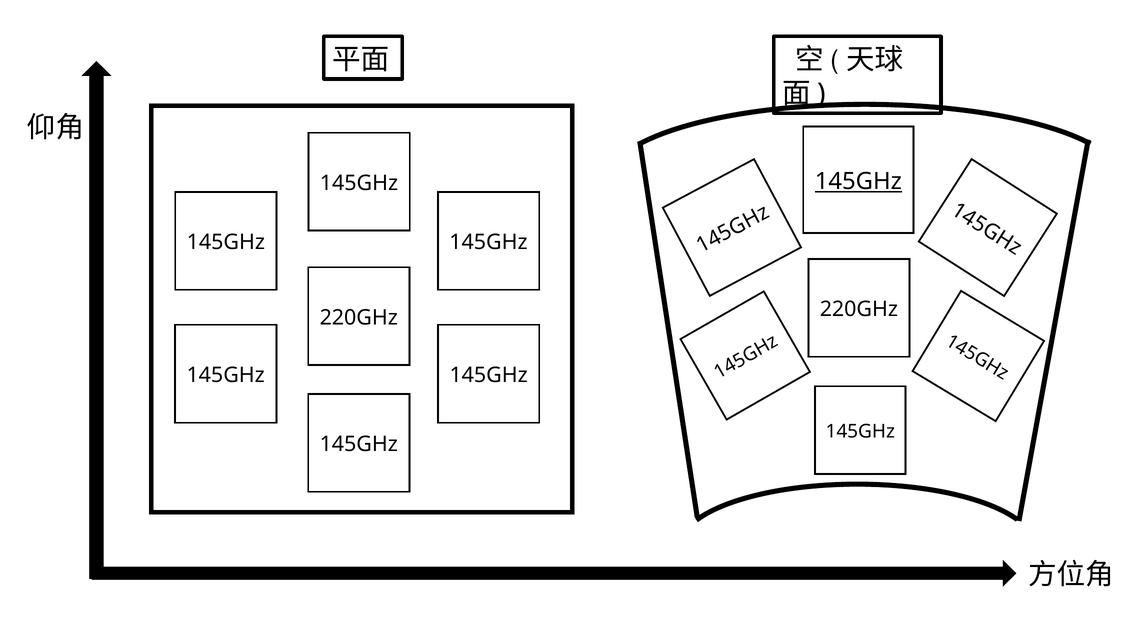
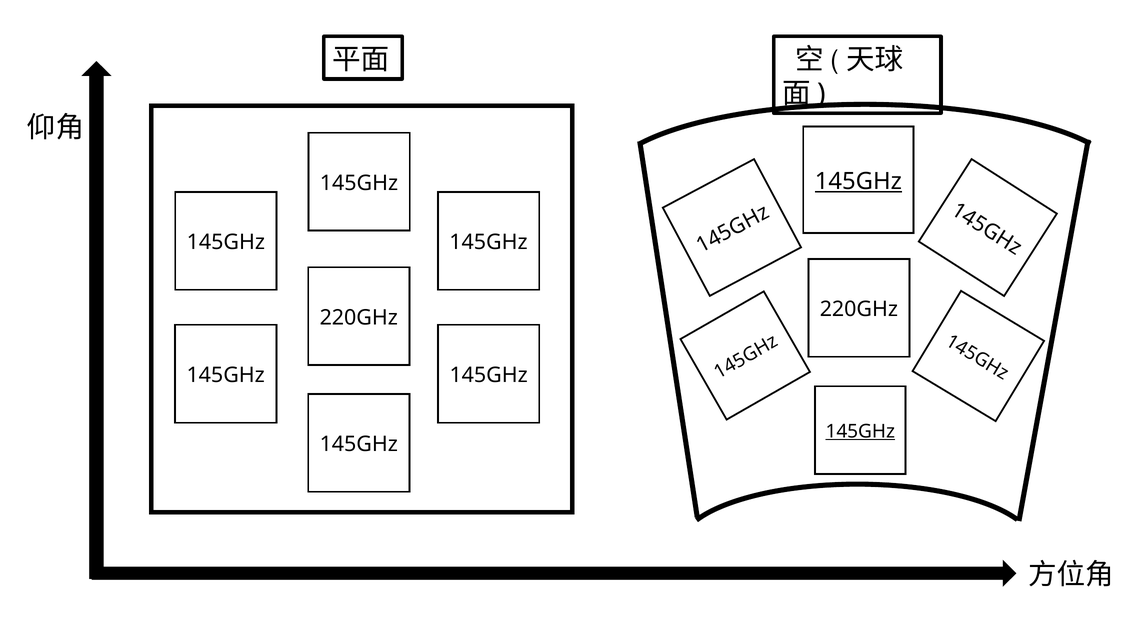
145GHz at (860, 432) underline: none -> present
